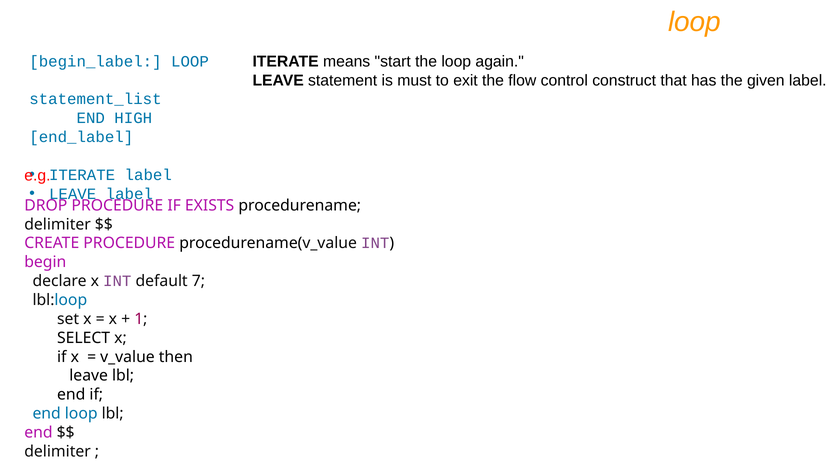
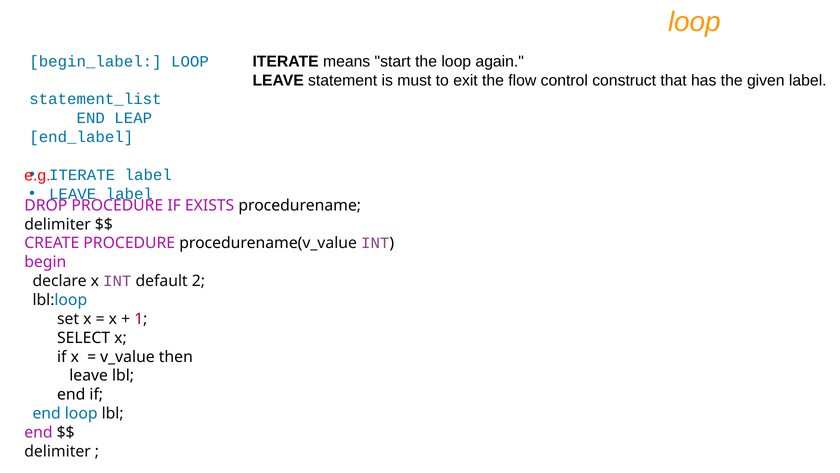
HIGH: HIGH -> LEAP
7: 7 -> 2
